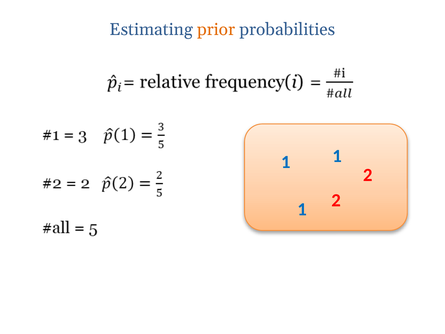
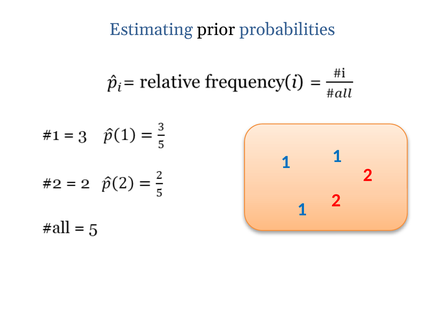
prior colour: orange -> black
